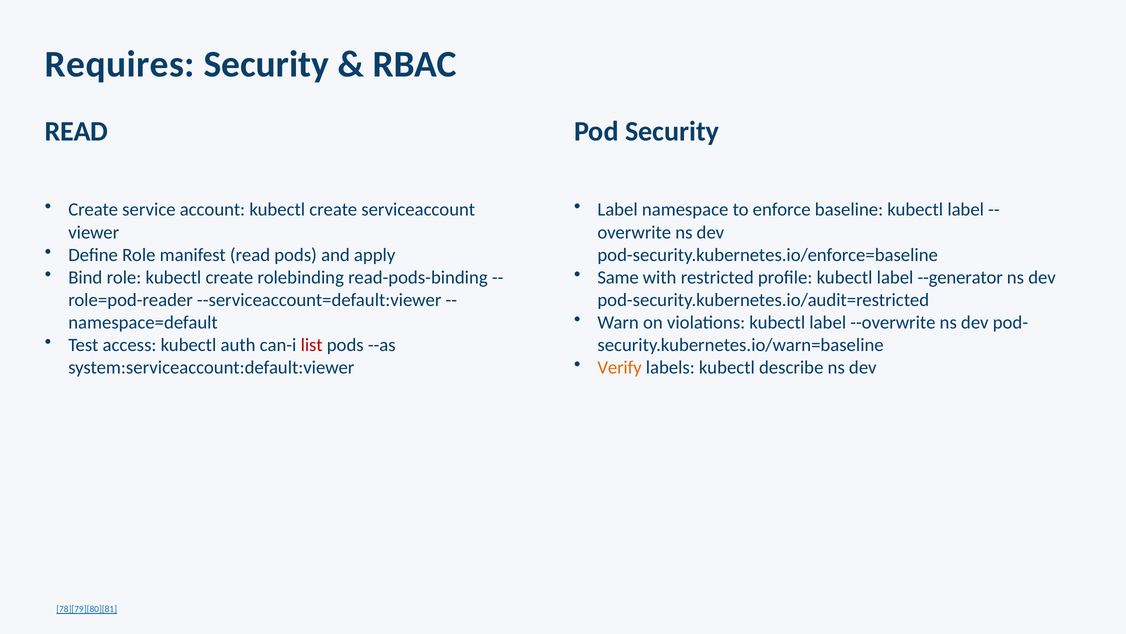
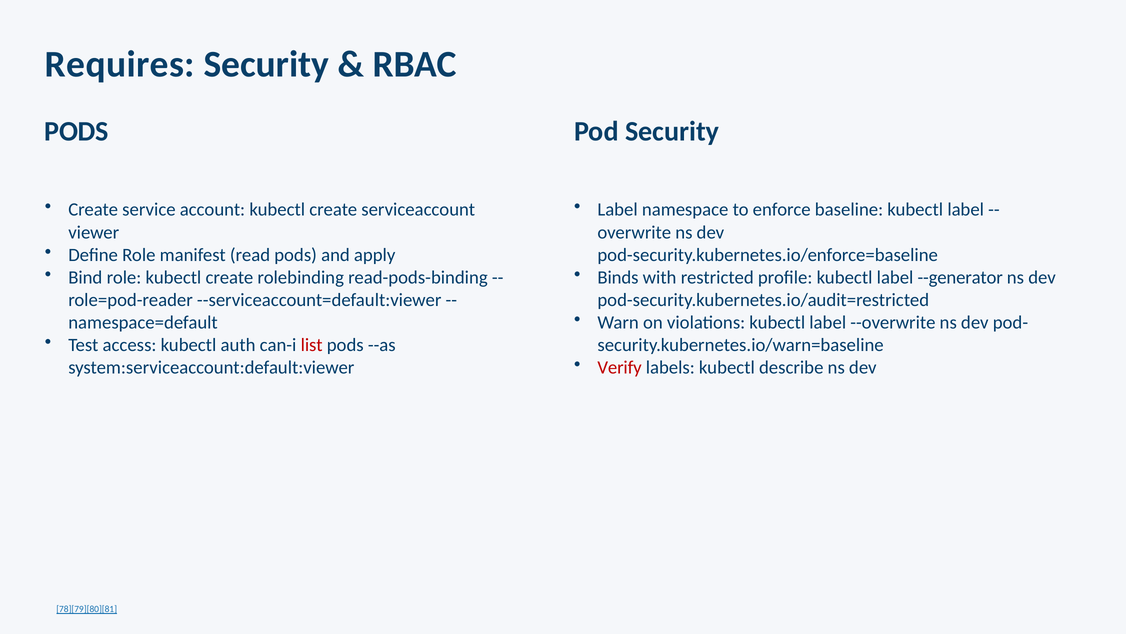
READ at (76, 131): READ -> PODS
Same: Same -> Binds
Verify colour: orange -> red
